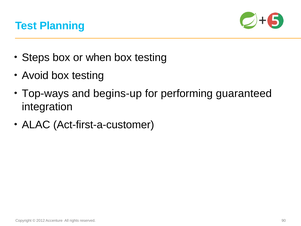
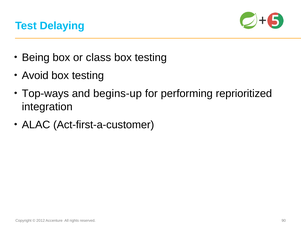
Planning: Planning -> Delaying
Steps: Steps -> Being
when: when -> class
guaranteed: guaranteed -> reprioritized
